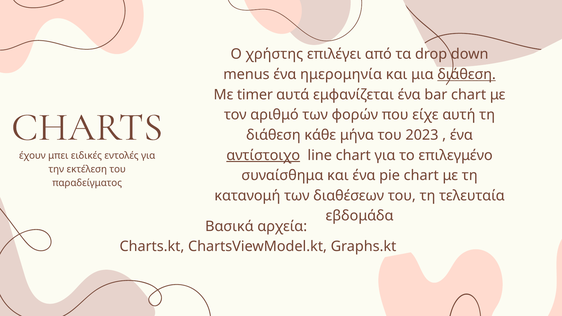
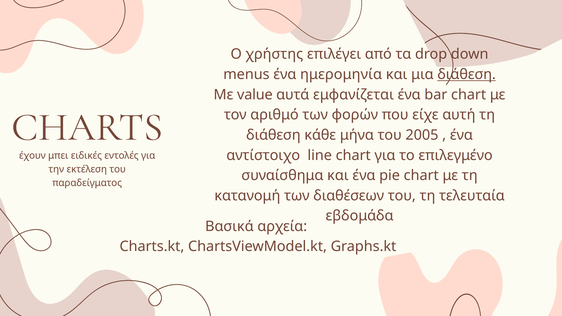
timer: timer -> value
2023: 2023 -> 2005
αντίστοιχο underline: present -> none
